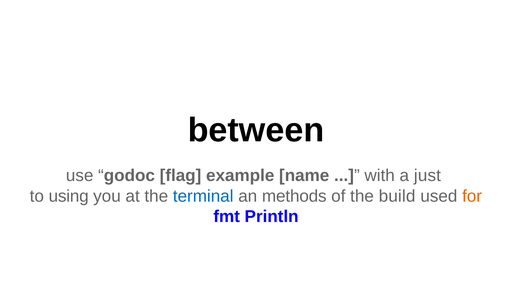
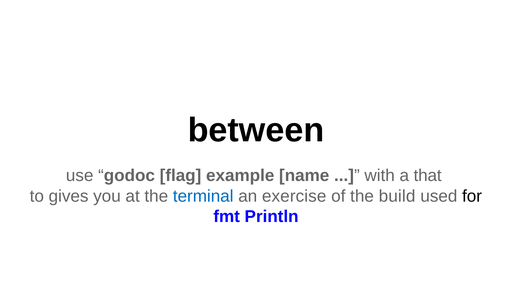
just: just -> that
using: using -> gives
methods: methods -> exercise
for colour: orange -> black
